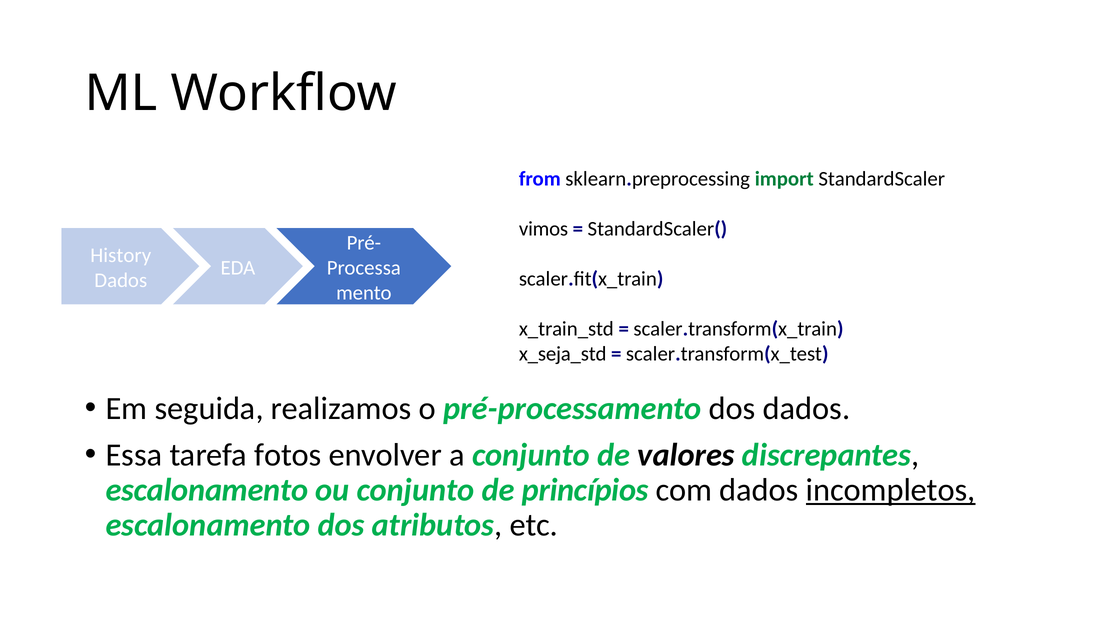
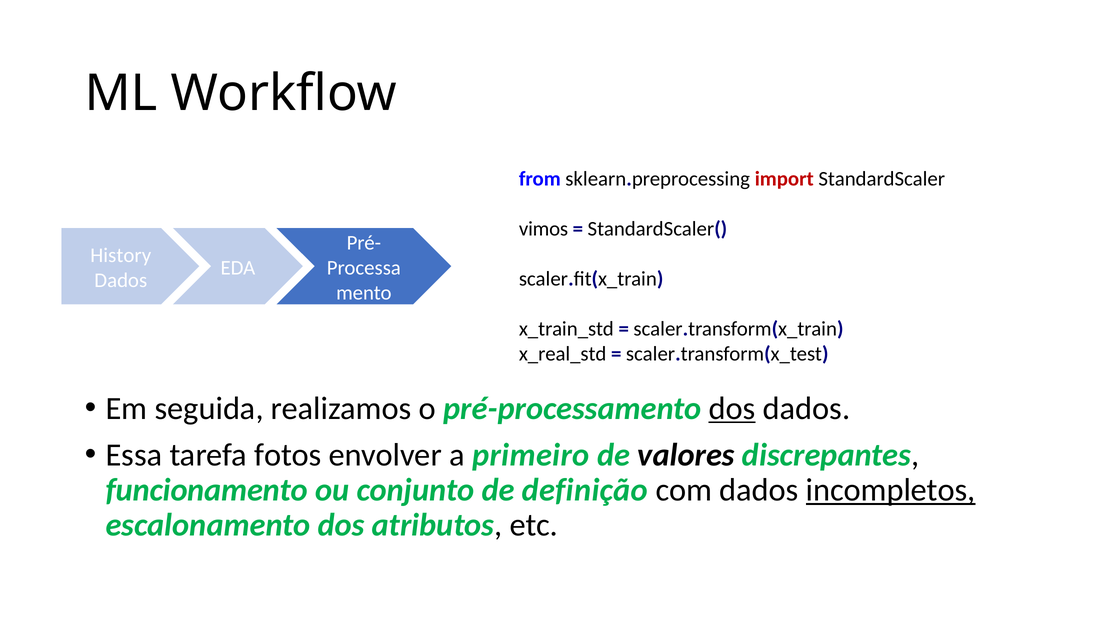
import colour: green -> red
x_seja_std: x_seja_std -> x_real_std
dos at (732, 409) underline: none -> present
a conjunto: conjunto -> primeiro
escalonamento at (207, 490): escalonamento -> funcionamento
princípios: princípios -> definição
